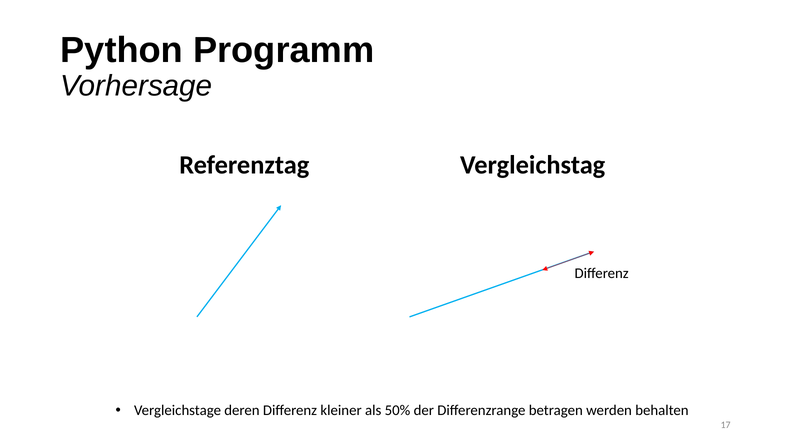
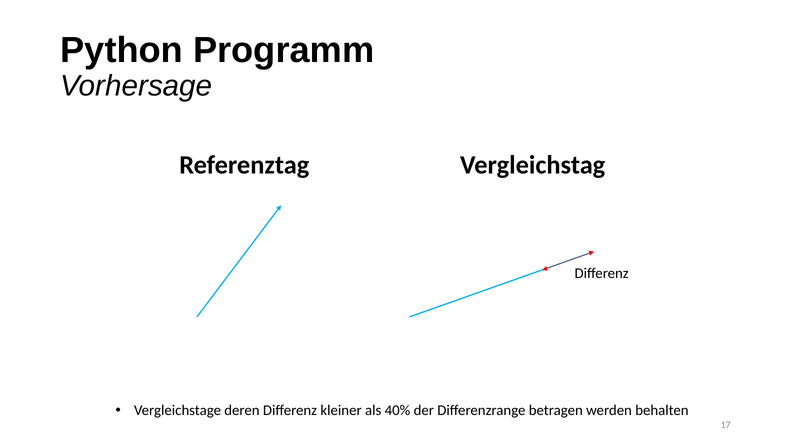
50%: 50% -> 40%
